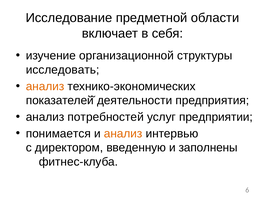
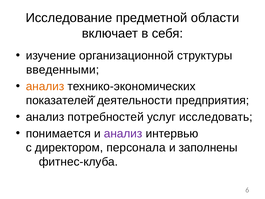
исследовать: исследовать -> введенными
предприятии: предприятии -> исследовать
анализ at (123, 133) colour: orange -> purple
введенную: введенную -> персонала
